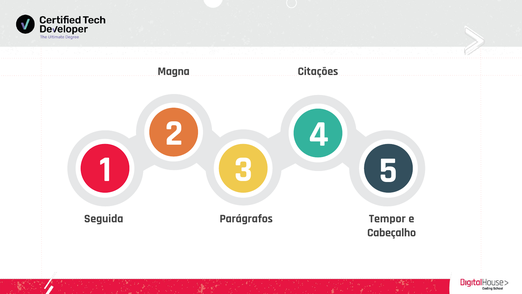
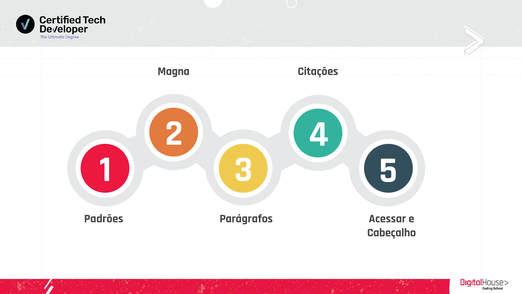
Seguida: Seguida -> Padrões
Tempor: Tempor -> Acessar
